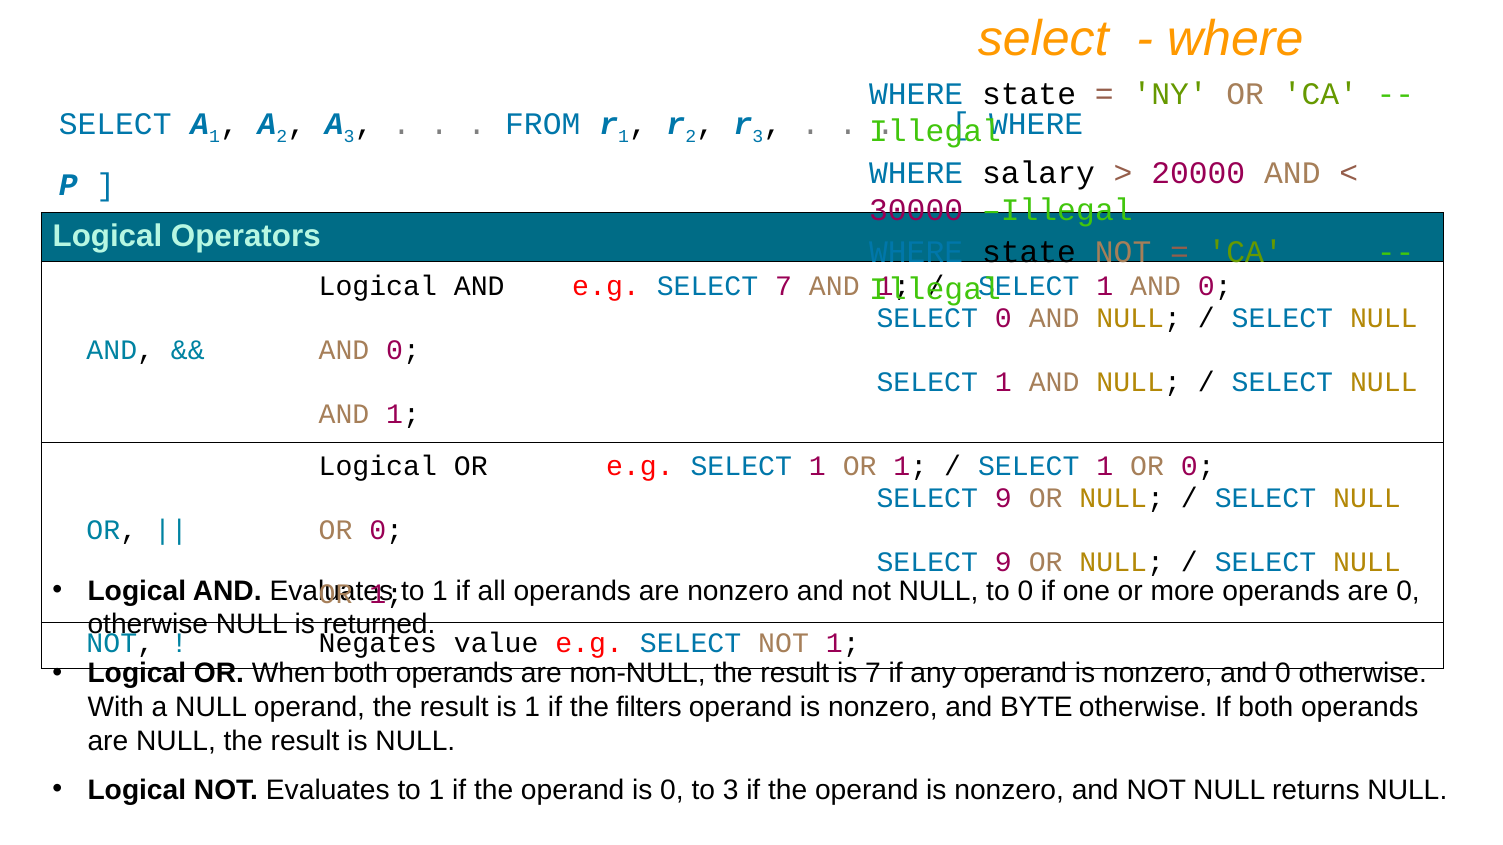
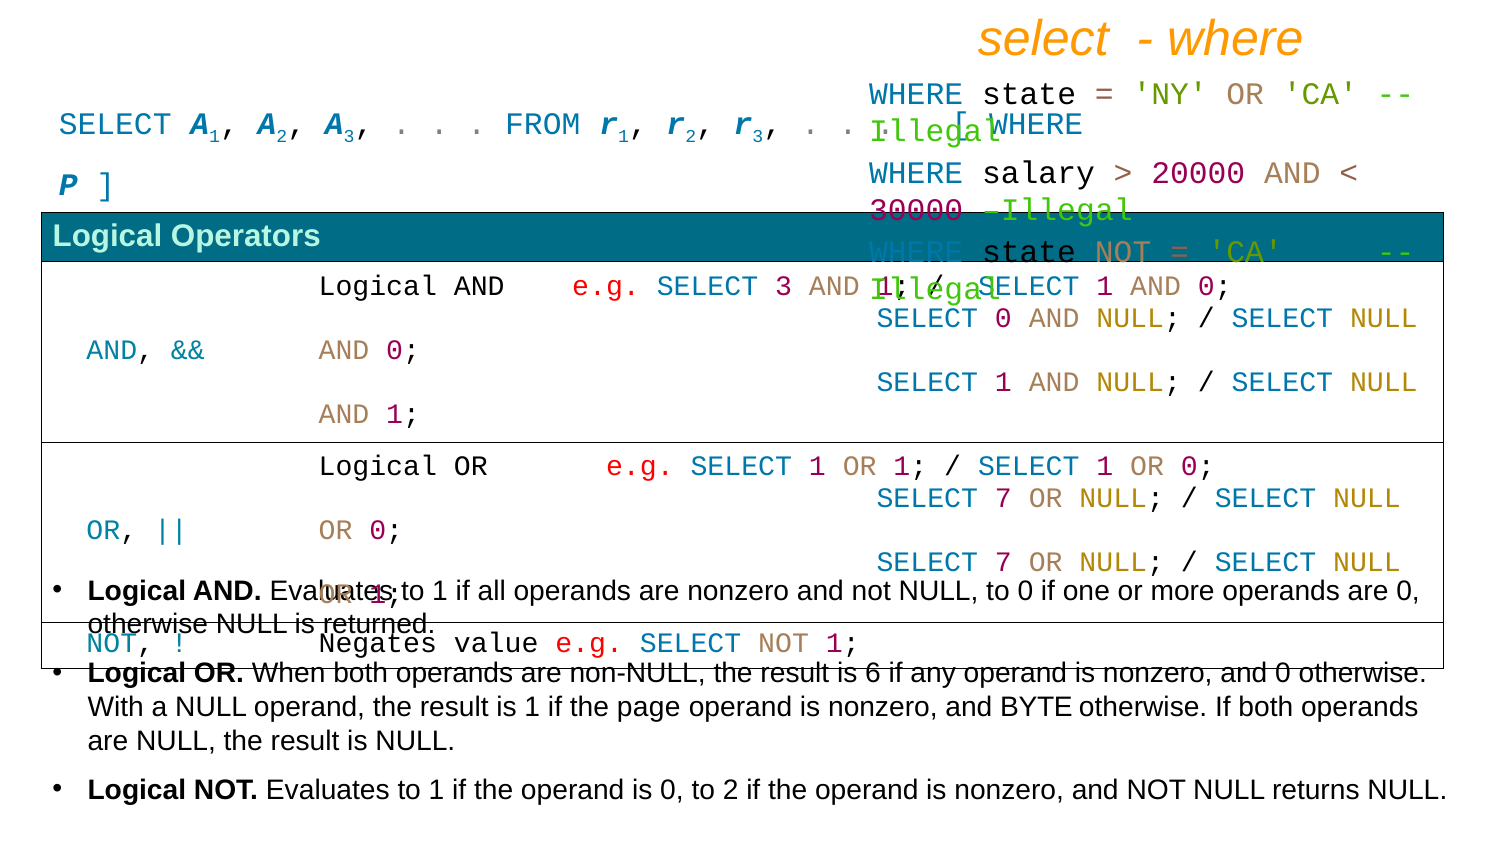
SELECT 7: 7 -> 3
9 at (1003, 499): 9 -> 7
9 at (1003, 563): 9 -> 7
is 7: 7 -> 6
filters: filters -> page
to 3: 3 -> 2
